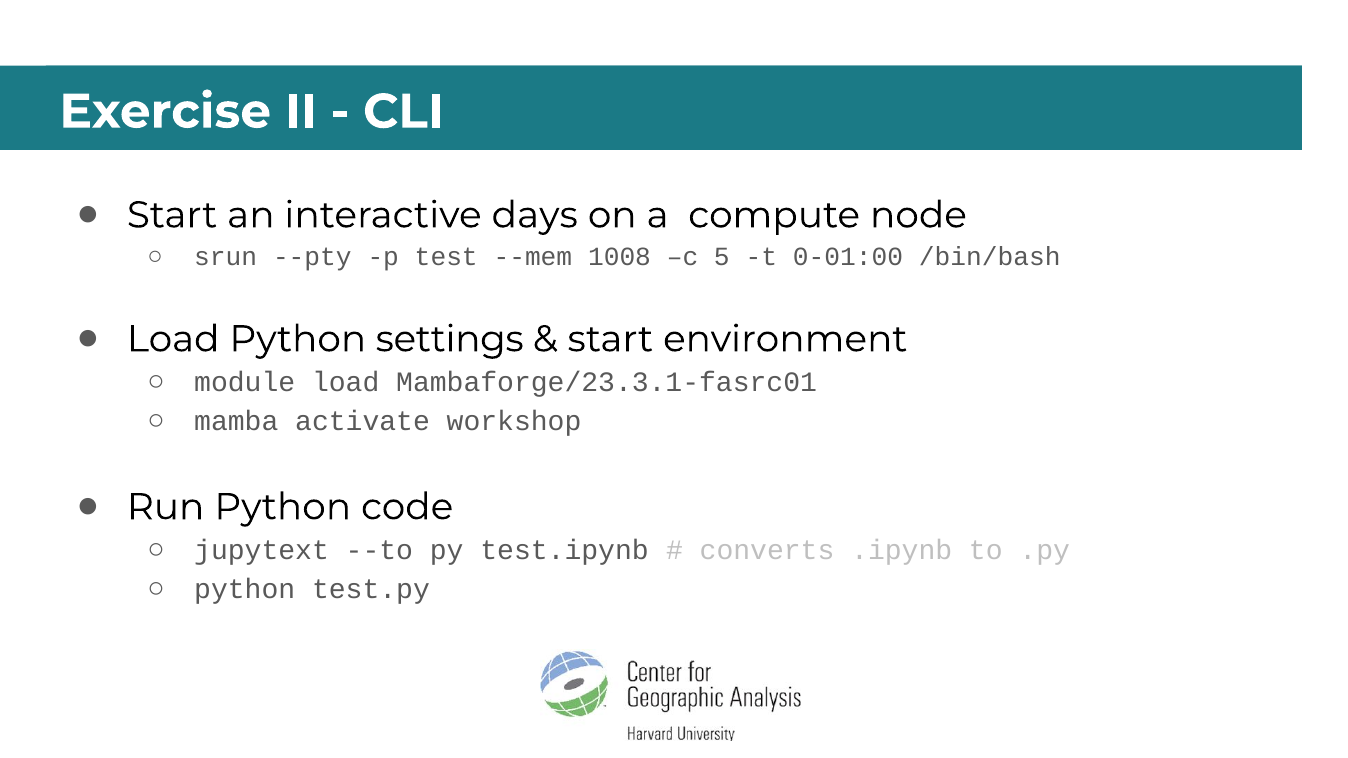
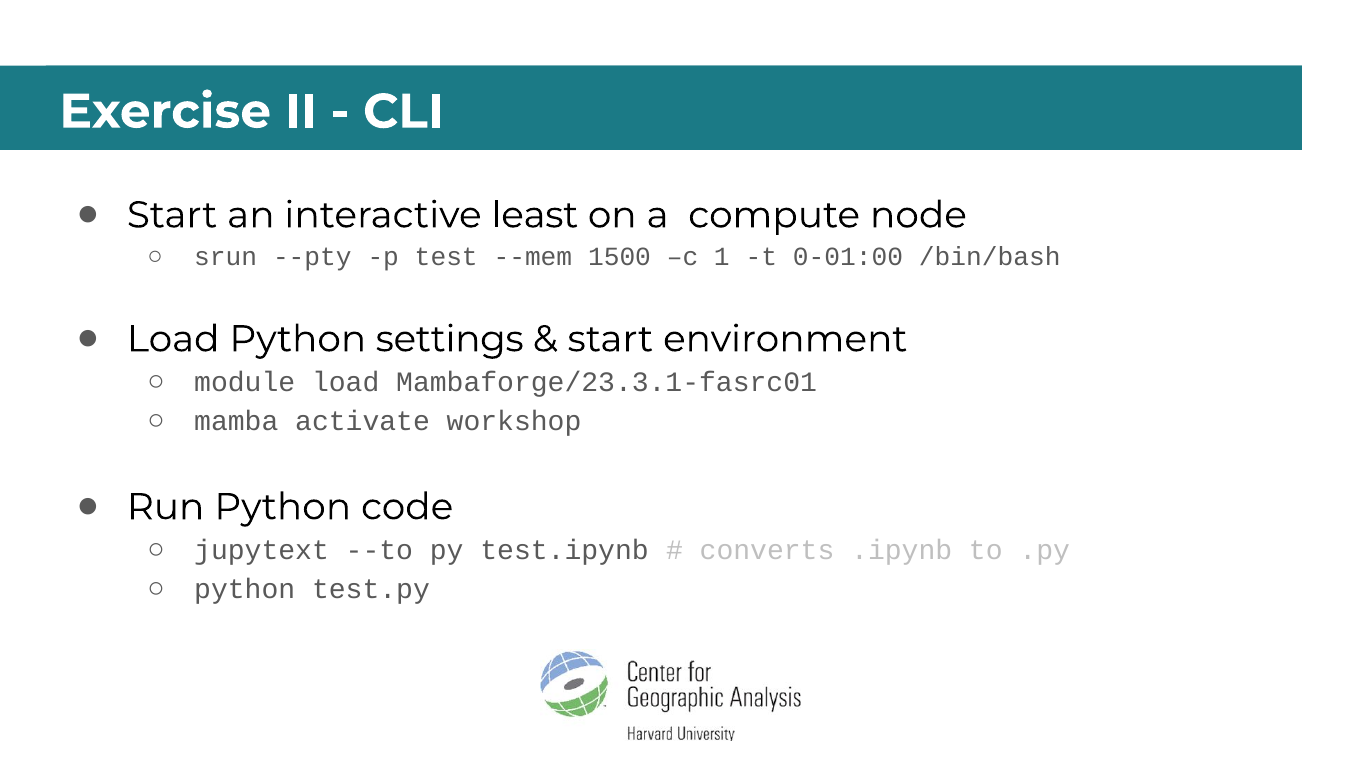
days: days -> least
1008: 1008 -> 1500
5: 5 -> 1
